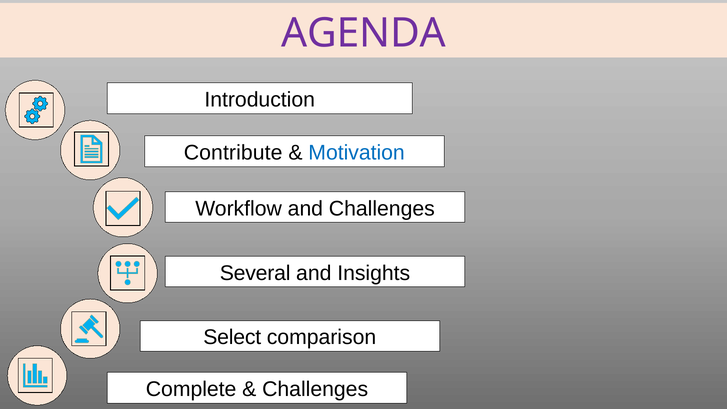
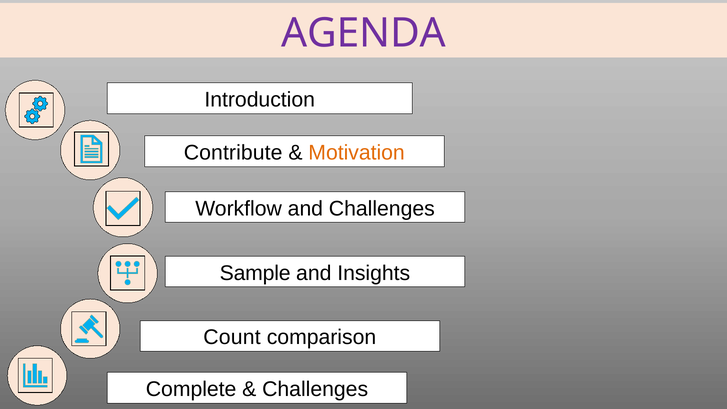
Motivation colour: blue -> orange
Several: Several -> Sample
Select: Select -> Count
